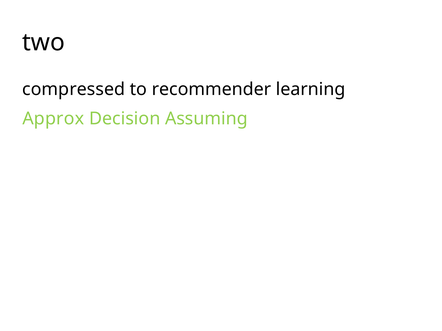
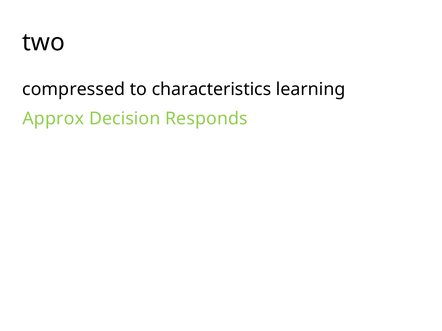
recommender: recommender -> characteristics
Assuming: Assuming -> Responds
